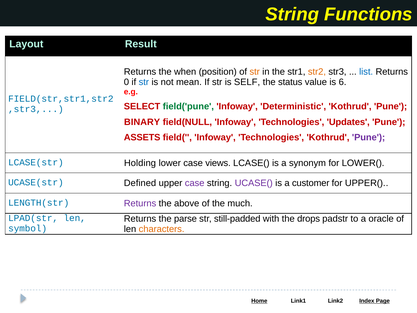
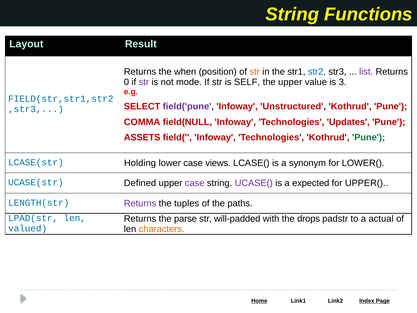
str2 colour: orange -> blue
list colour: blue -> purple
str at (144, 82) colour: blue -> purple
mean: mean -> mode
the status: status -> upper
6: 6 -> 3
field('pune colour: green -> purple
Deterministic: Deterministic -> Unstructured
BINARY: BINARY -> COMMA
Pune at (369, 137) colour: purple -> green
customer: customer -> expected
above: above -> tuples
much: much -> paths
still-padded: still-padded -> will-padded
oracle: oracle -> actual
symbol: symbol -> valued
